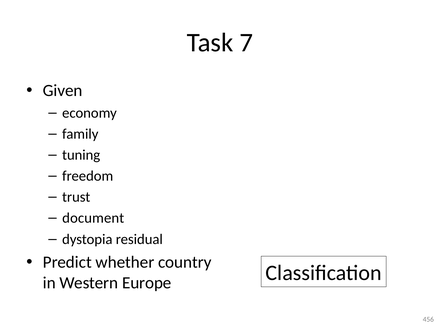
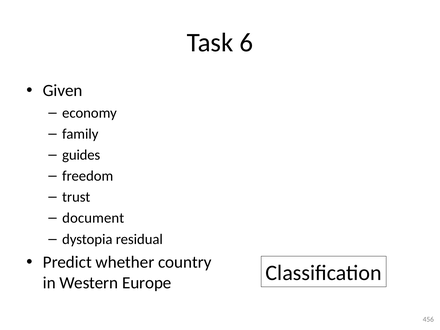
7: 7 -> 6
tuning: tuning -> guides
